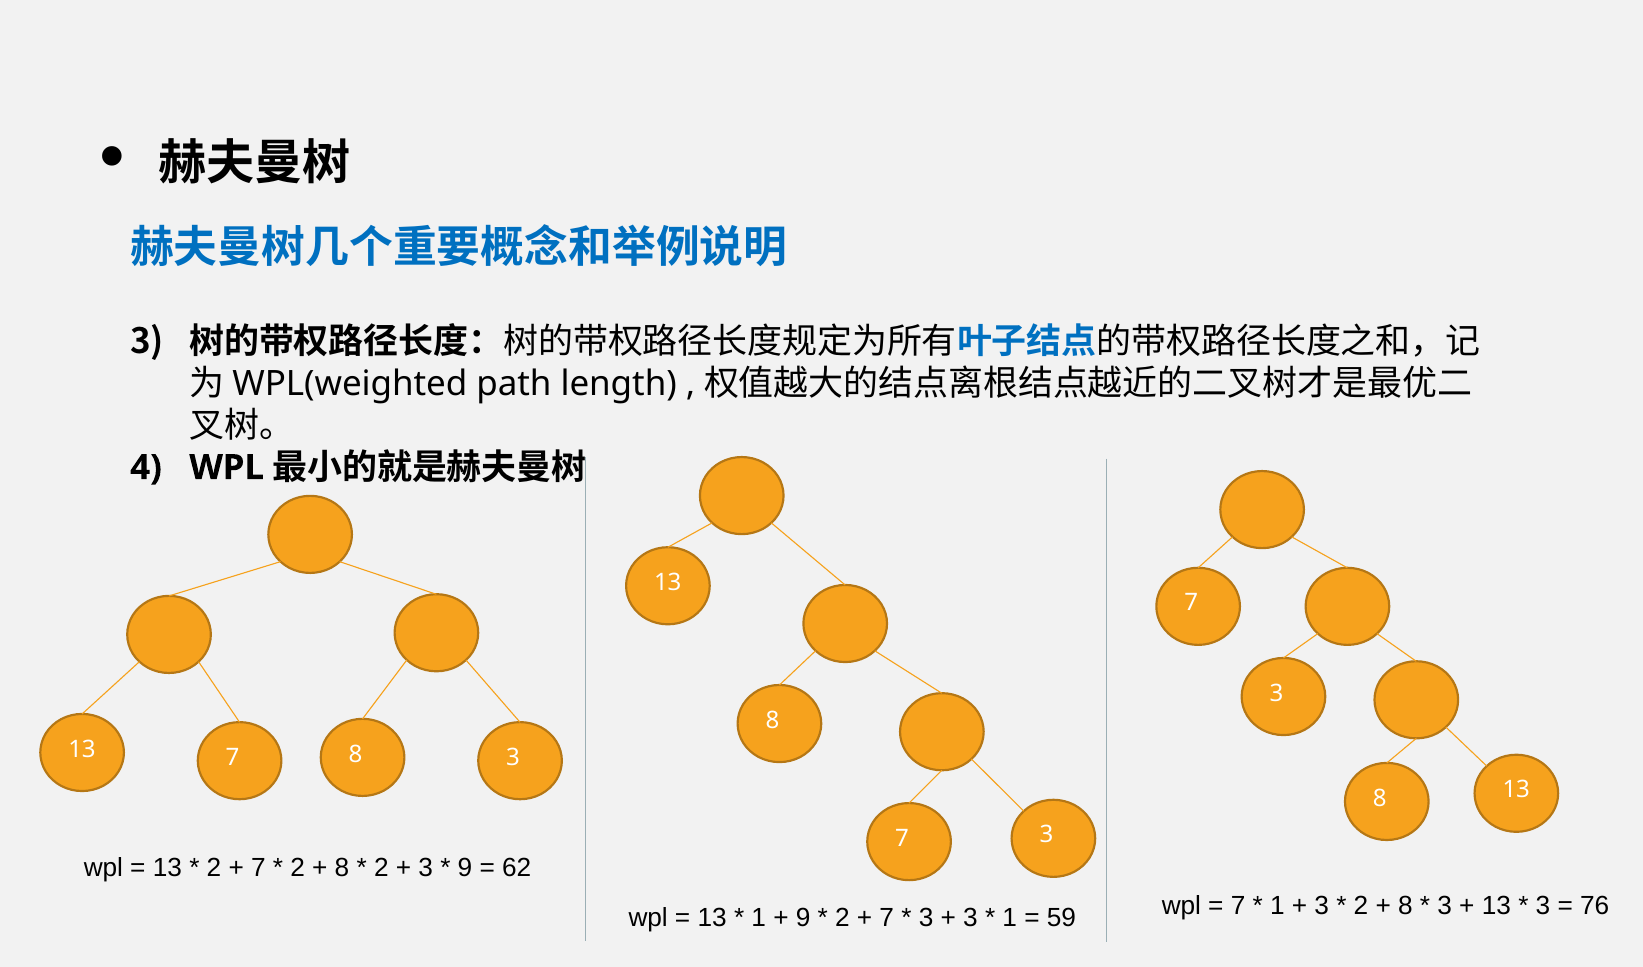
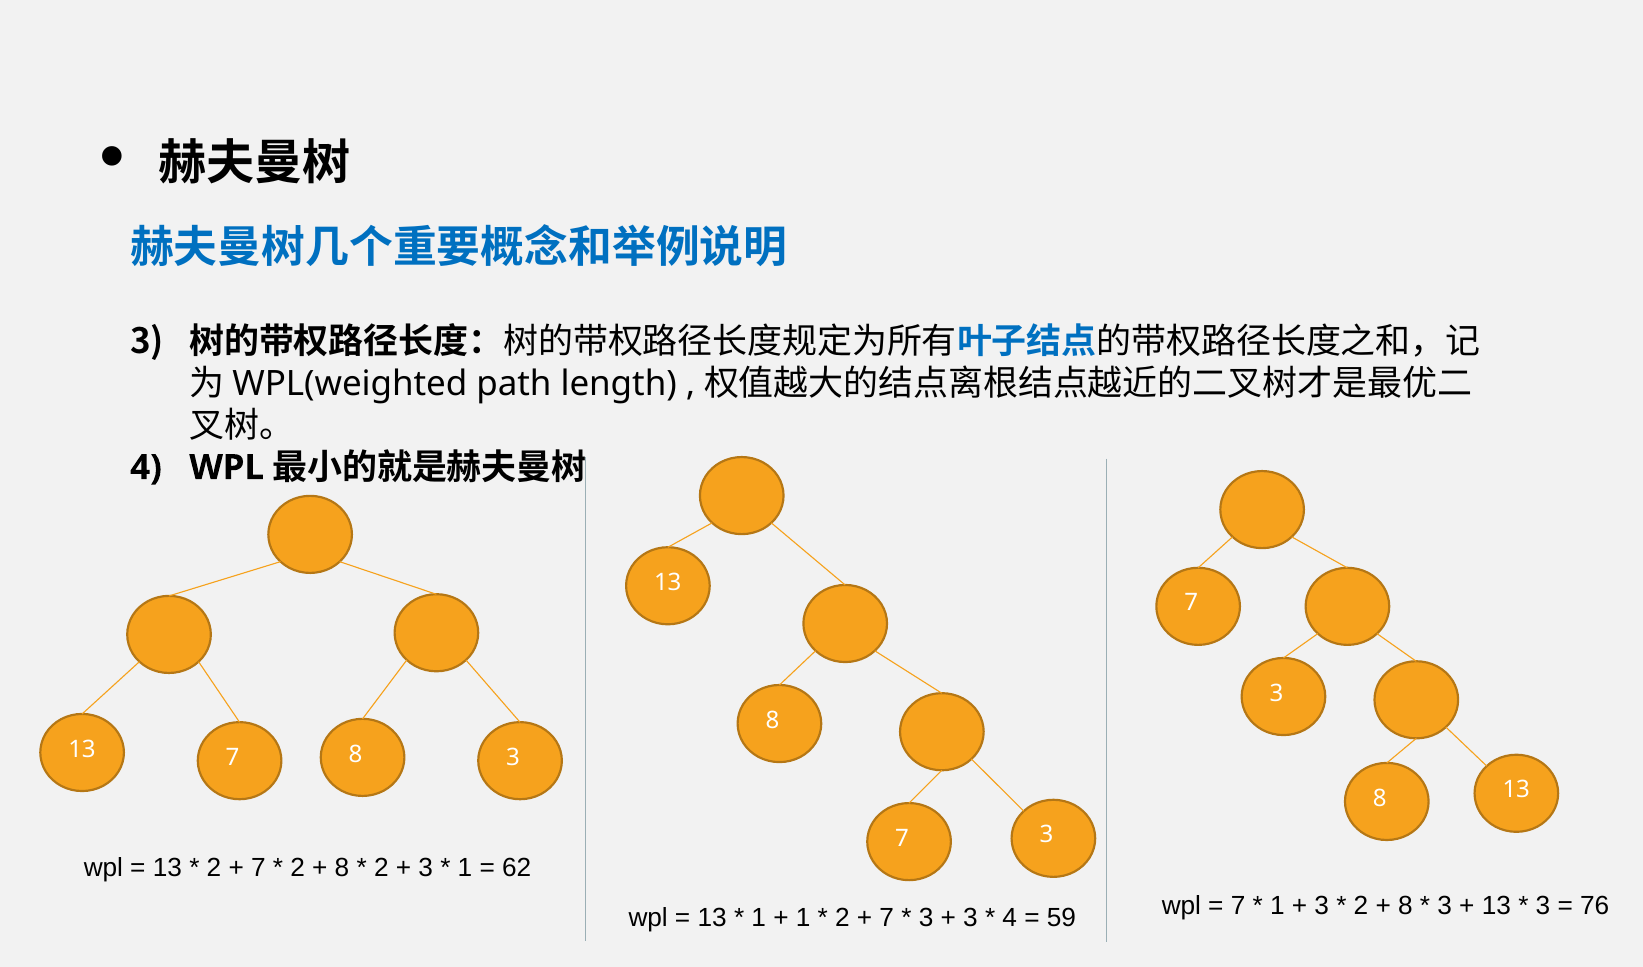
9 at (465, 868): 9 -> 1
9 at (803, 919): 9 -> 1
1 at (1010, 919): 1 -> 4
